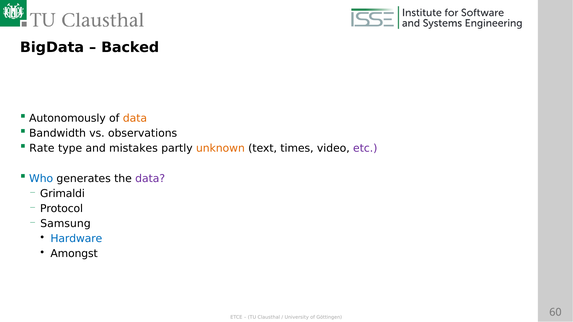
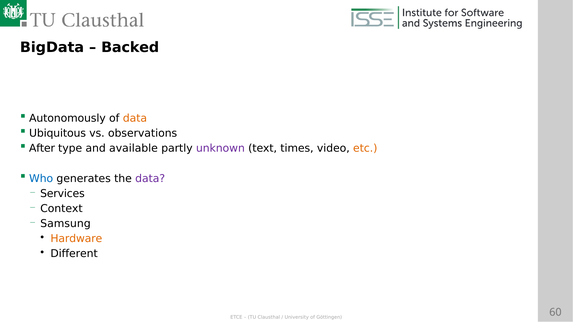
Bandwidth: Bandwidth -> Ubiquitous
Rate: Rate -> After
mistakes: mistakes -> available
unknown colour: orange -> purple
etc colour: purple -> orange
Grimaldi: Grimaldi -> Services
Protocol: Protocol -> Context
Hardware colour: blue -> orange
Amongst: Amongst -> Different
